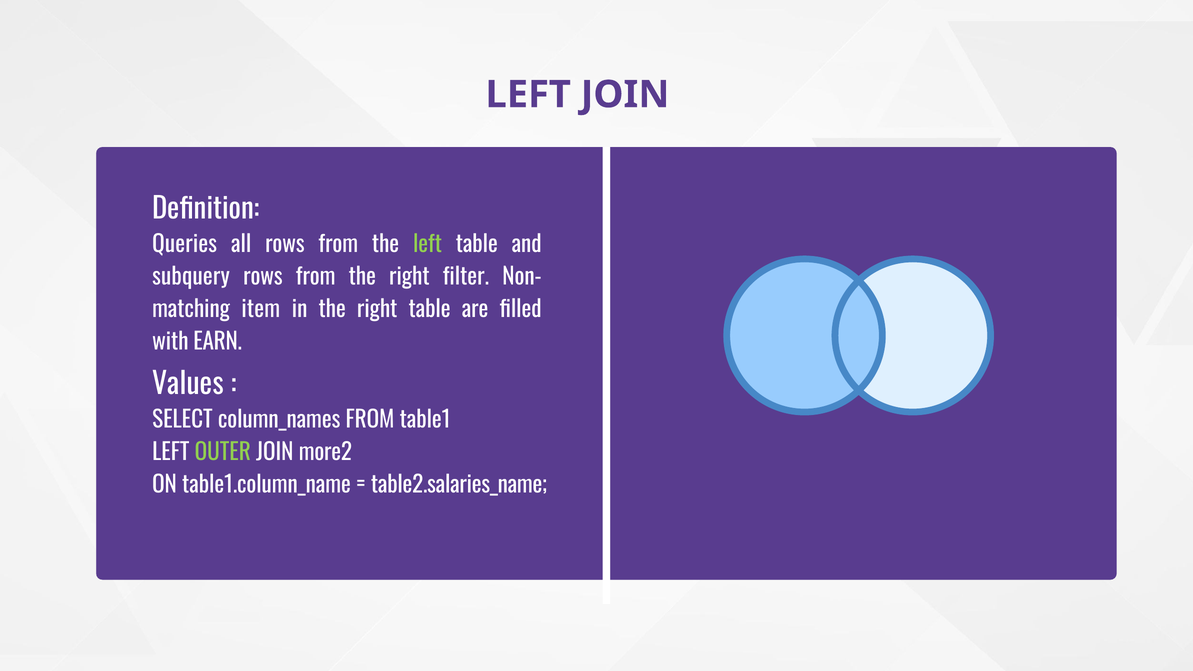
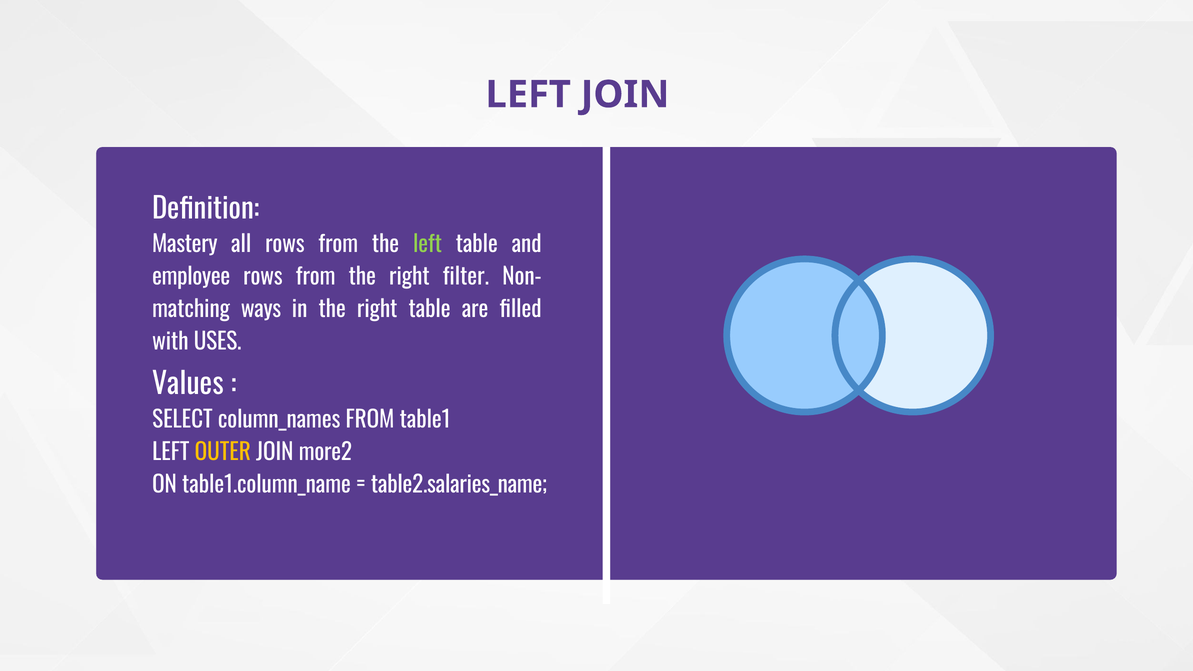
Queries: Queries -> Mastery
subquery: subquery -> employee
item: item -> ways
EARN: EARN -> USES
OUTER colour: light green -> yellow
